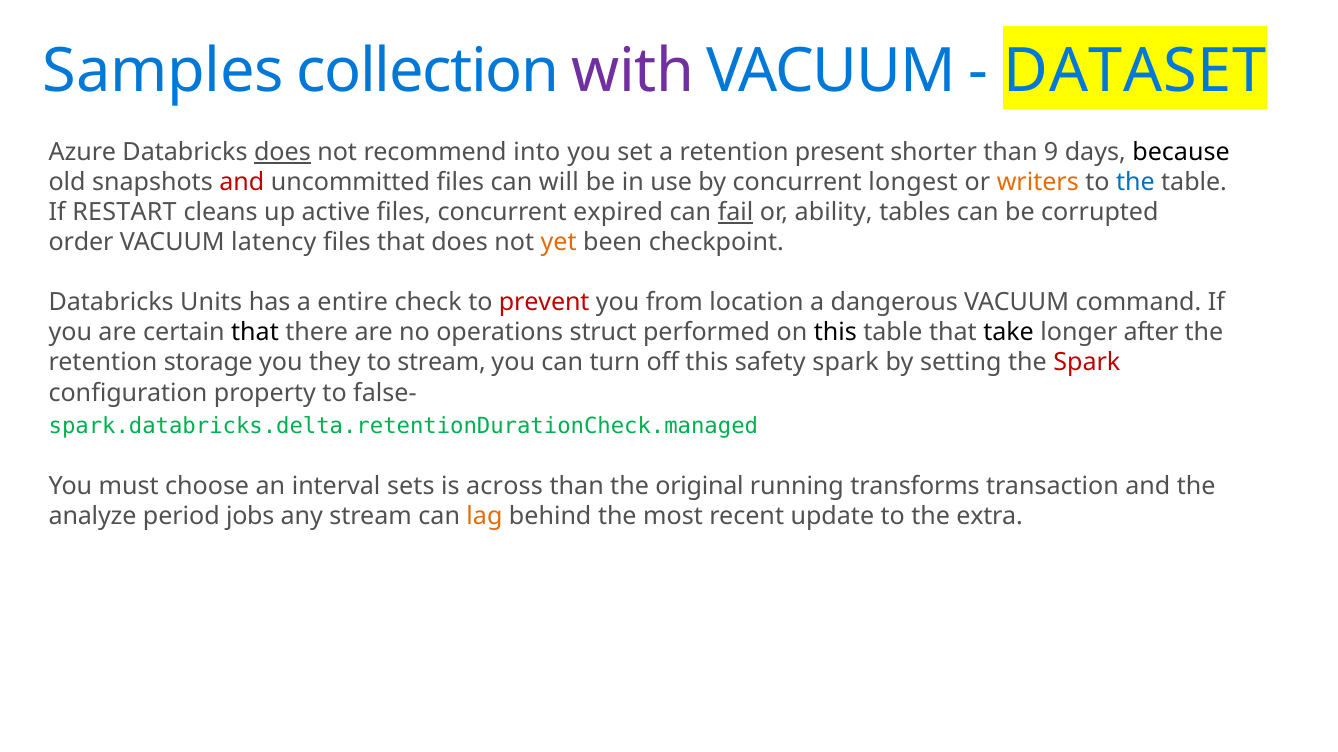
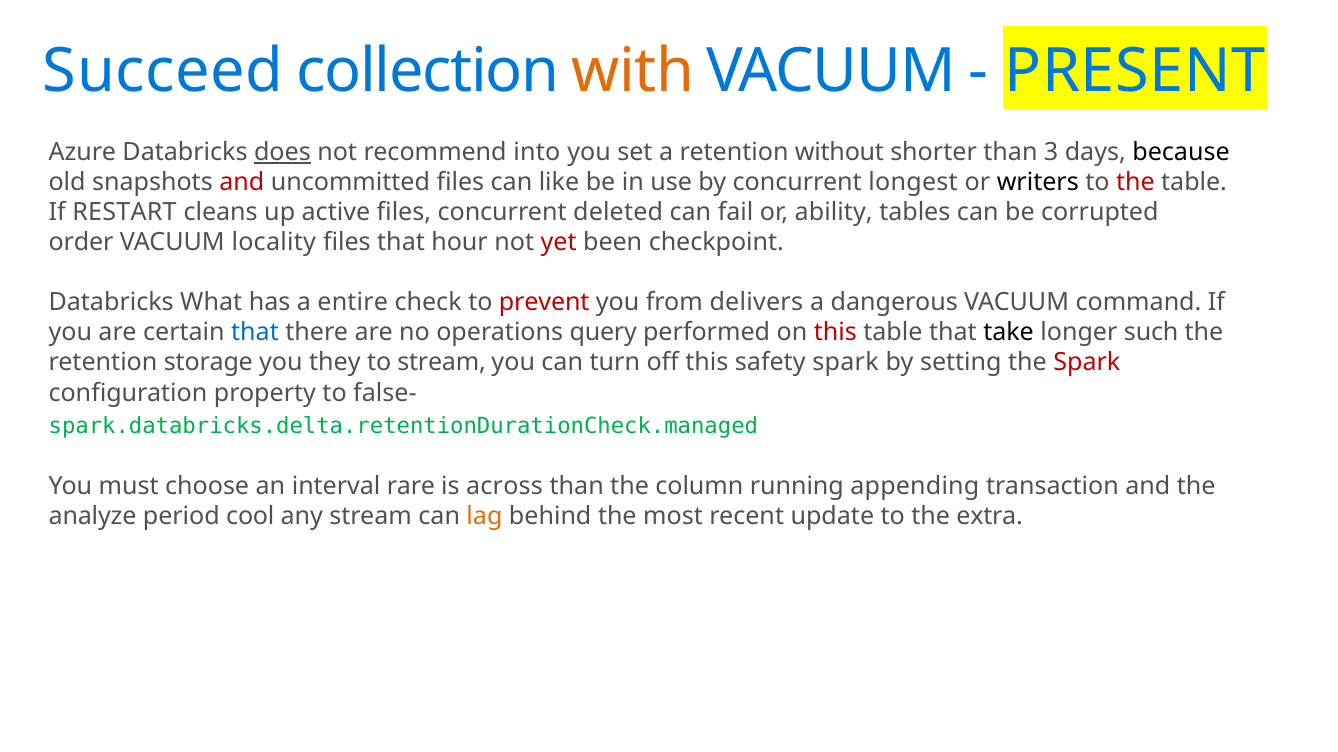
Samples: Samples -> Succeed
with colour: purple -> orange
DATASET: DATASET -> PRESENT
present: present -> without
9: 9 -> 3
will: will -> like
writers colour: orange -> black
the at (1135, 182) colour: blue -> red
expired: expired -> deleted
fail underline: present -> none
latency: latency -> locality
that does: does -> hour
yet colour: orange -> red
Units: Units -> What
location: location -> delivers
that at (255, 333) colour: black -> blue
struct: struct -> query
this at (835, 333) colour: black -> red
after: after -> such
sets: sets -> rare
original: original -> column
transforms: transforms -> appending
jobs: jobs -> cool
